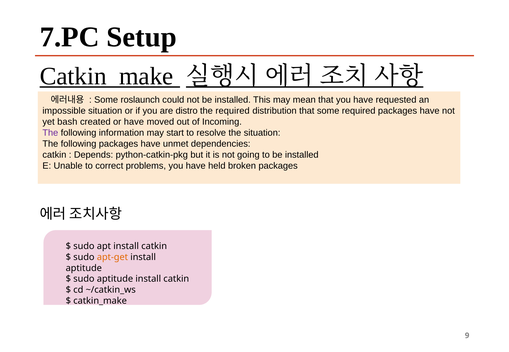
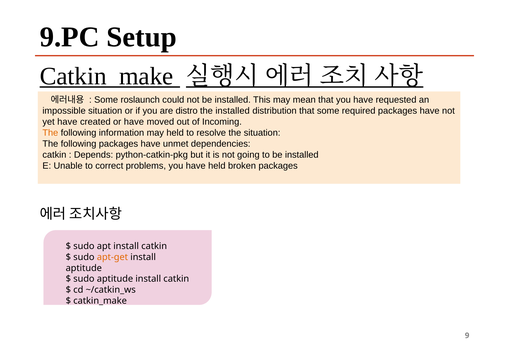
7.PC: 7.PC -> 9.PC
the required: required -> installed
yet bash: bash -> have
The at (50, 133) colour: purple -> orange
may start: start -> held
